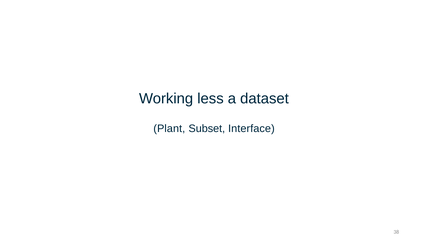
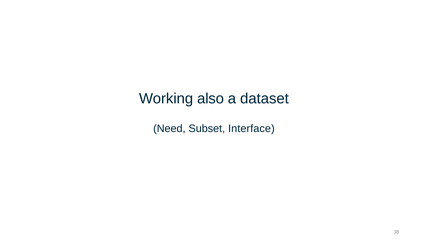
less: less -> also
Plant: Plant -> Need
